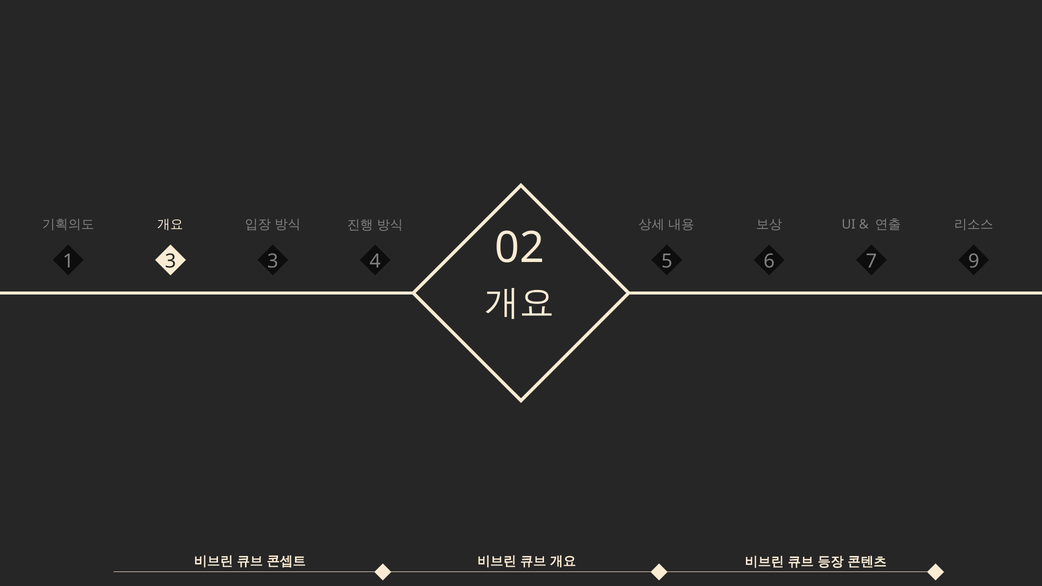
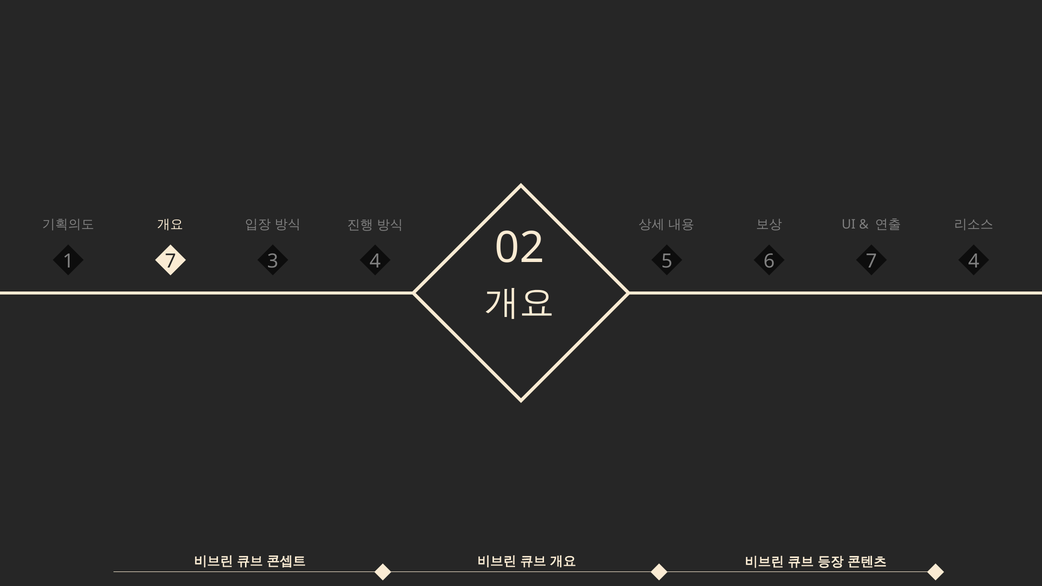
1 3: 3 -> 7
4 9: 9 -> 4
